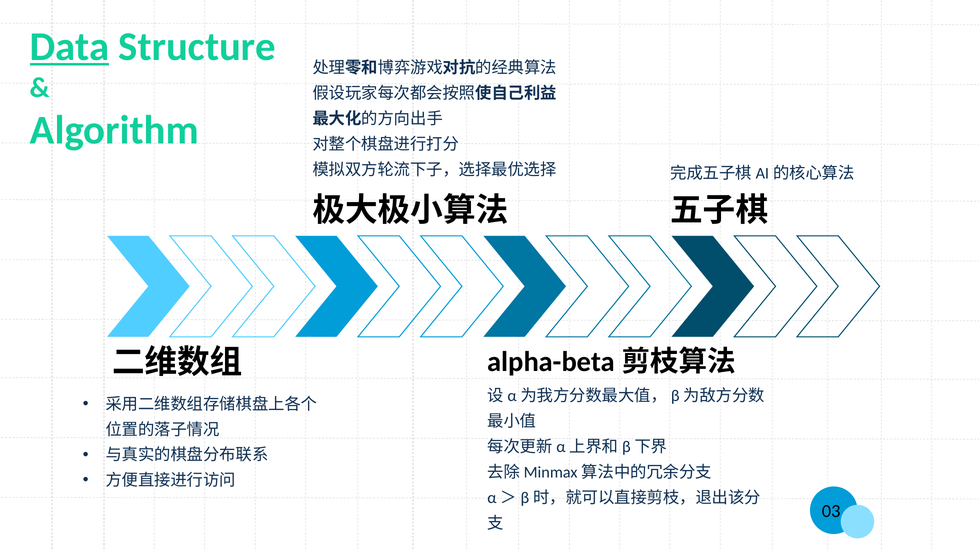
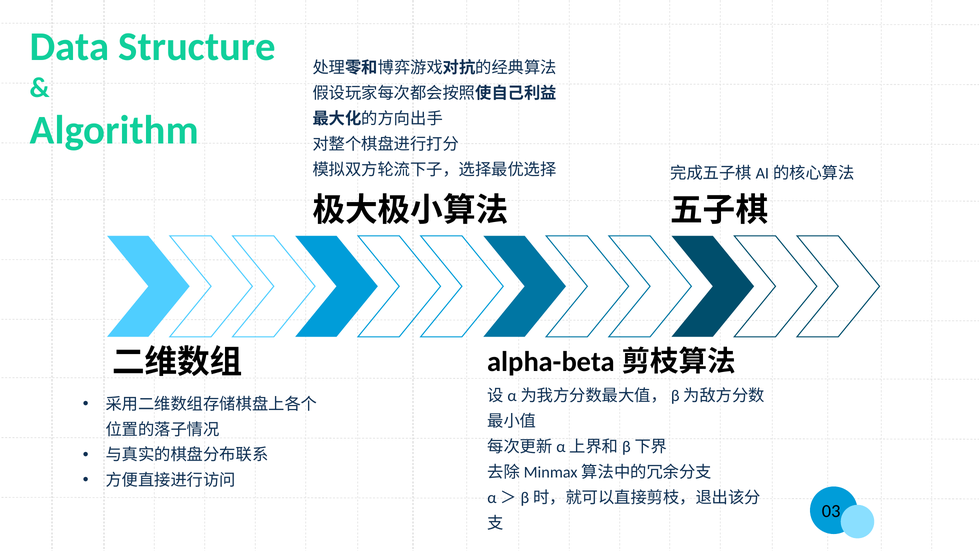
Data underline: present -> none
